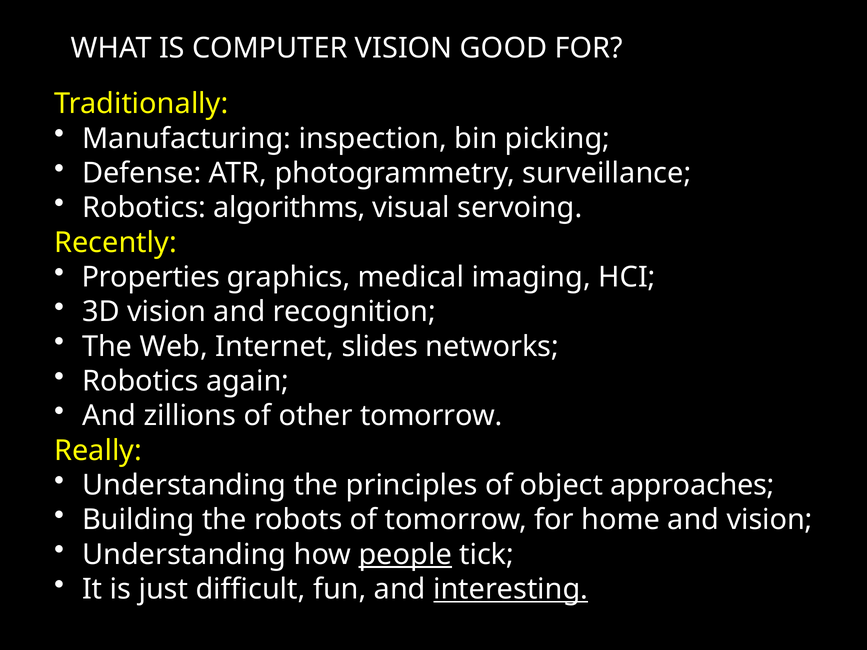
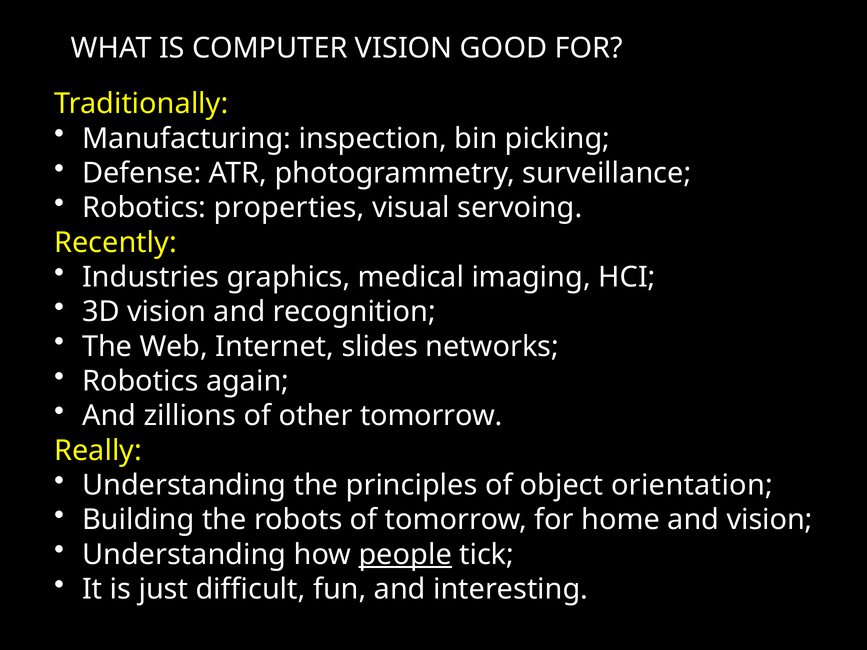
algorithms: algorithms -> properties
Properties: Properties -> Industries
approaches: approaches -> orientation
interesting underline: present -> none
